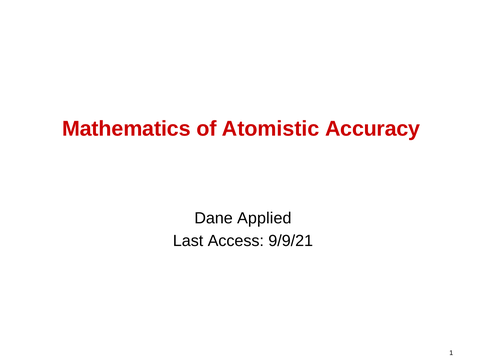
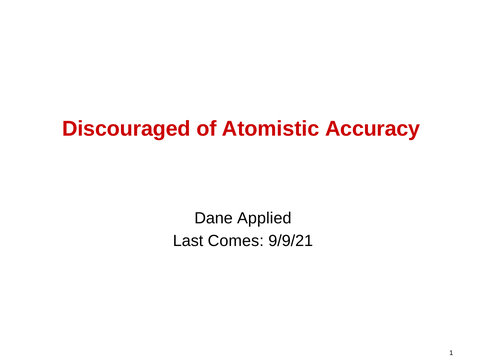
Mathematics: Mathematics -> Discouraged
Access: Access -> Comes
